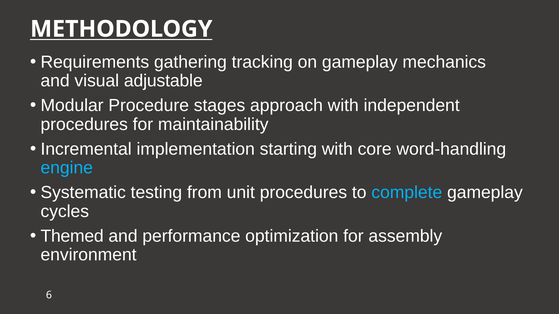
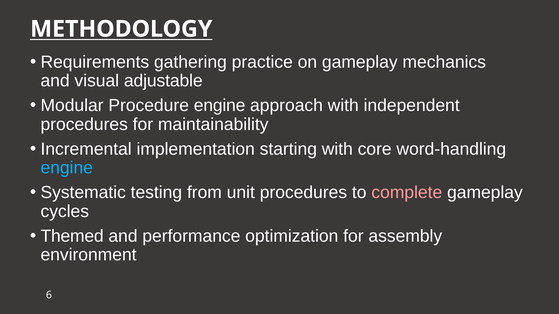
tracking: tracking -> practice
Procedure stages: stages -> engine
complete colour: light blue -> pink
